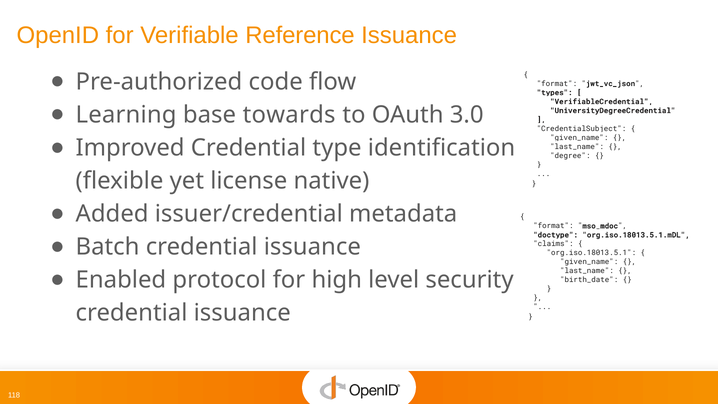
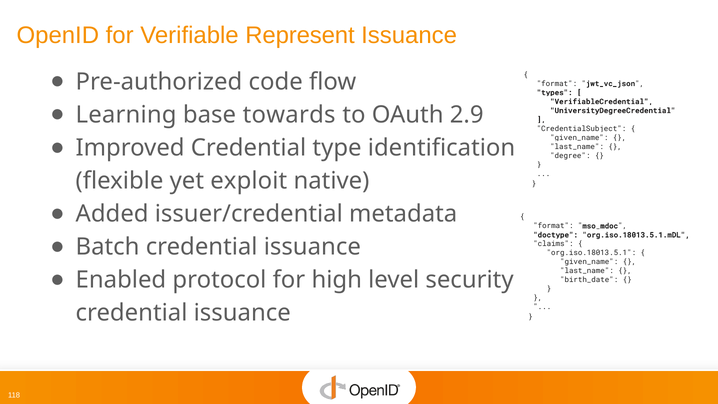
Reference: Reference -> Represent
3.0: 3.0 -> 2.9
license: license -> exploit
